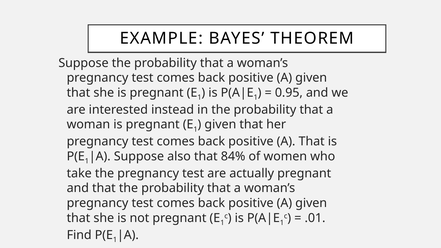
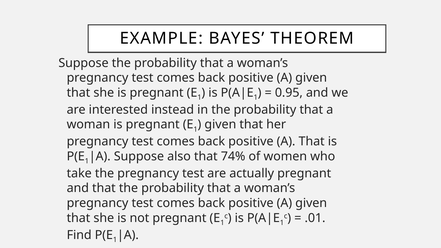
84%: 84% -> 74%
